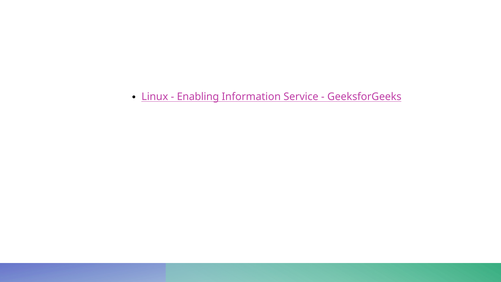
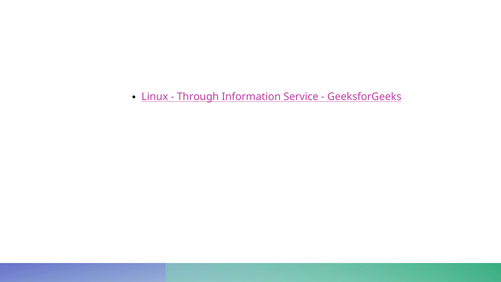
Enabling: Enabling -> Through
